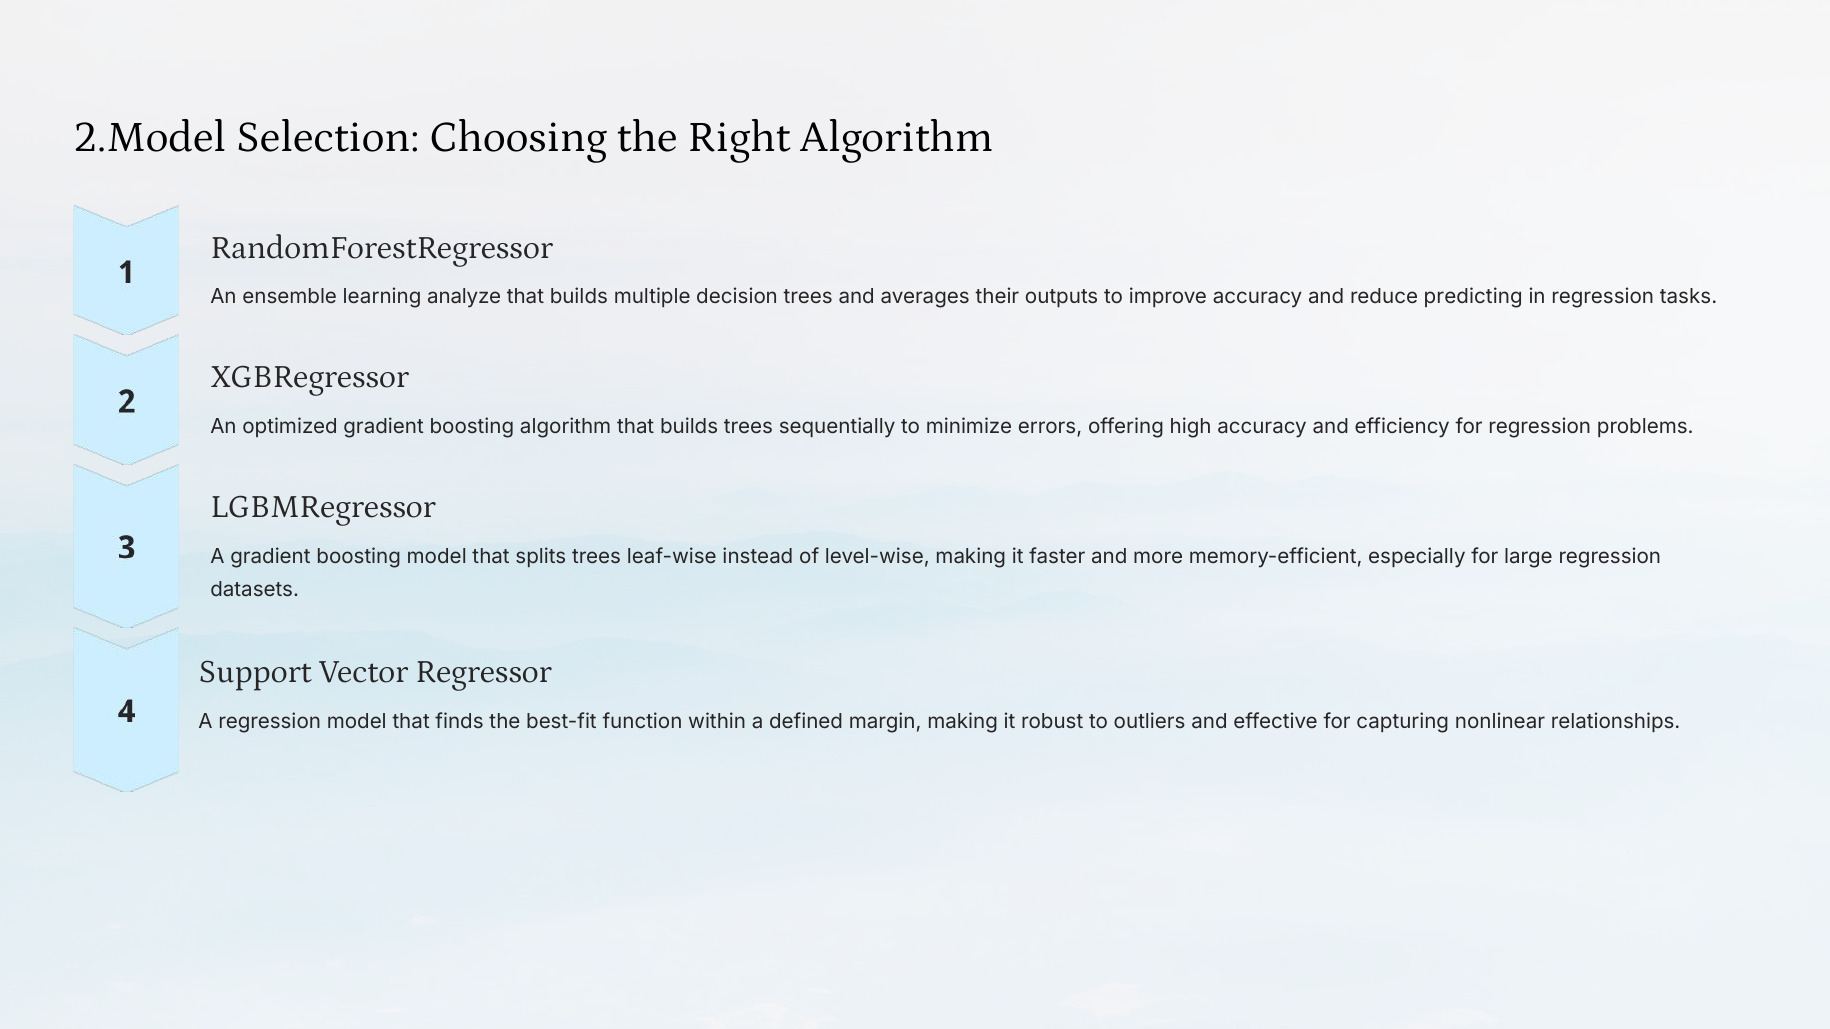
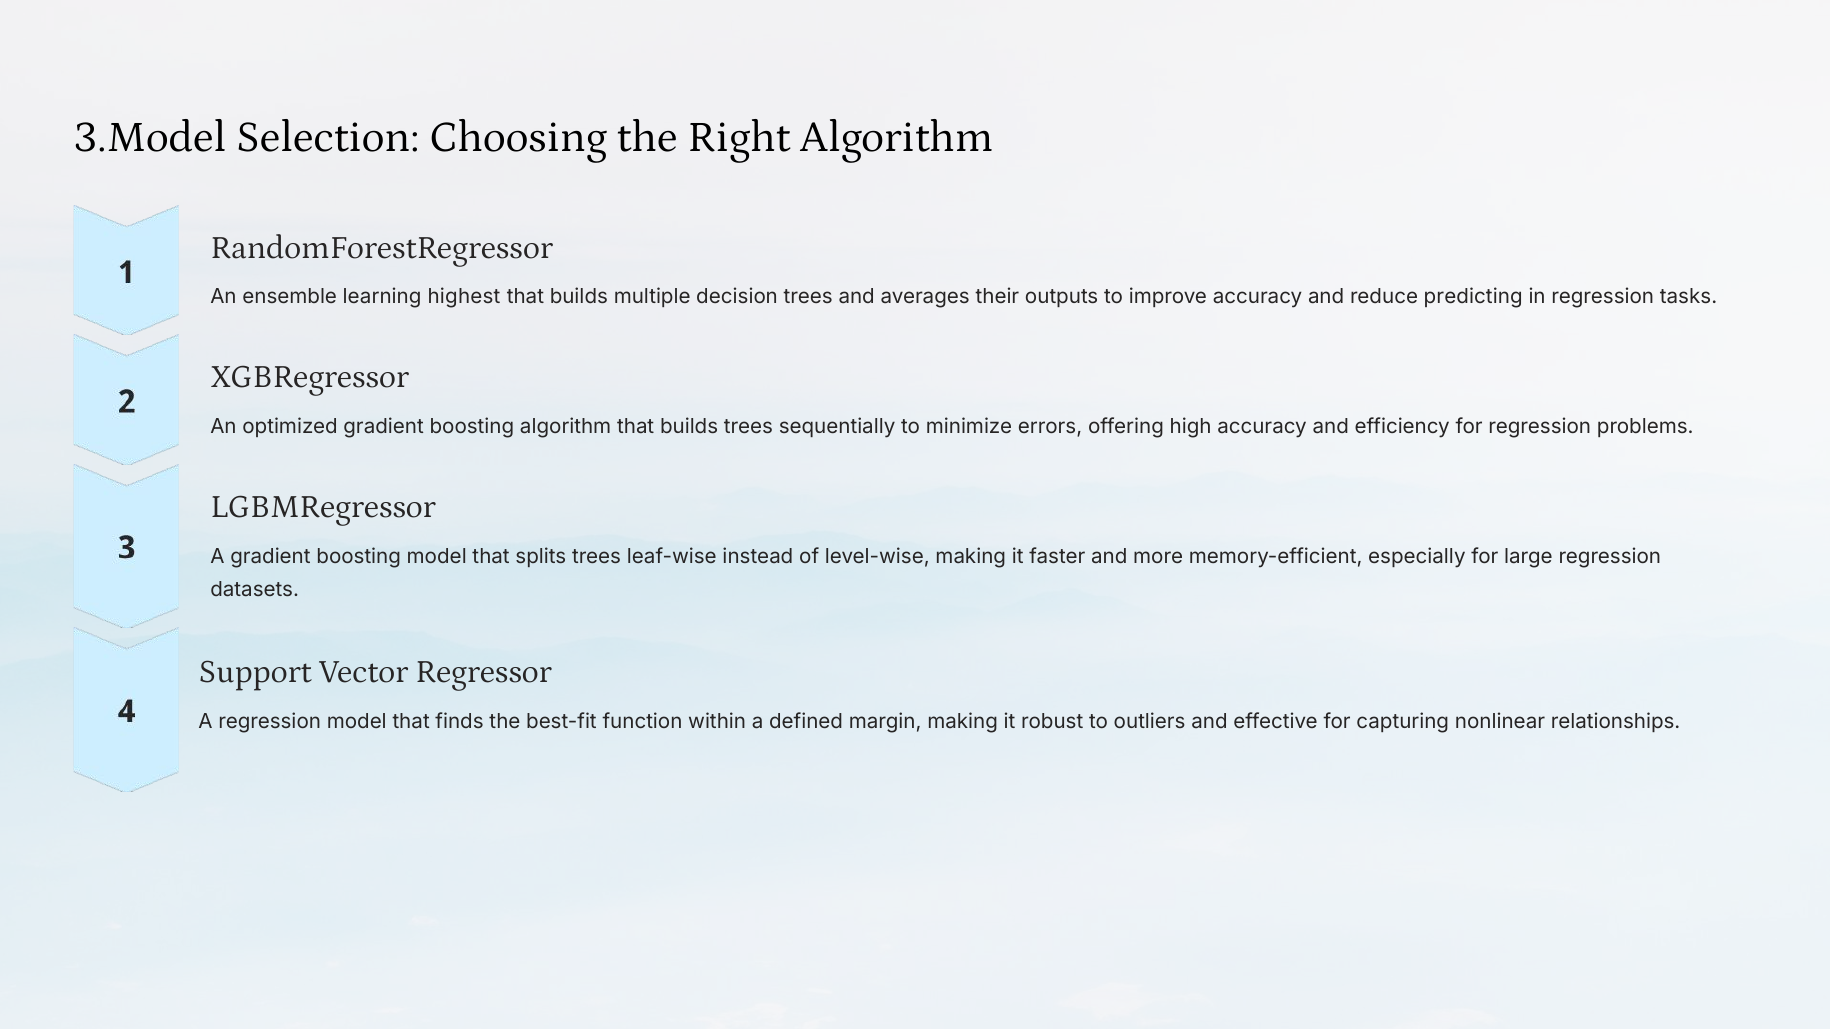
2.Model: 2.Model -> 3.Model
analyze: analyze -> highest
